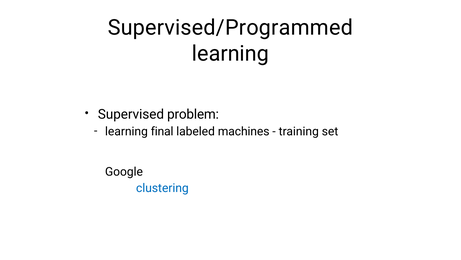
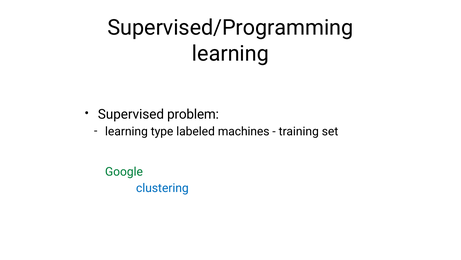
Supervised/Programmed: Supervised/Programmed -> Supervised/Programming
final: final -> type
Google colour: black -> green
